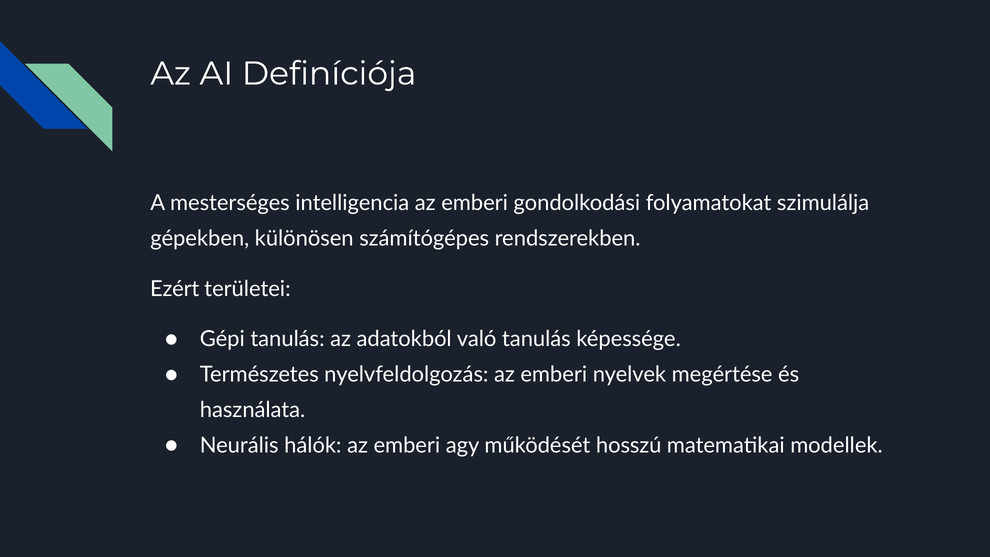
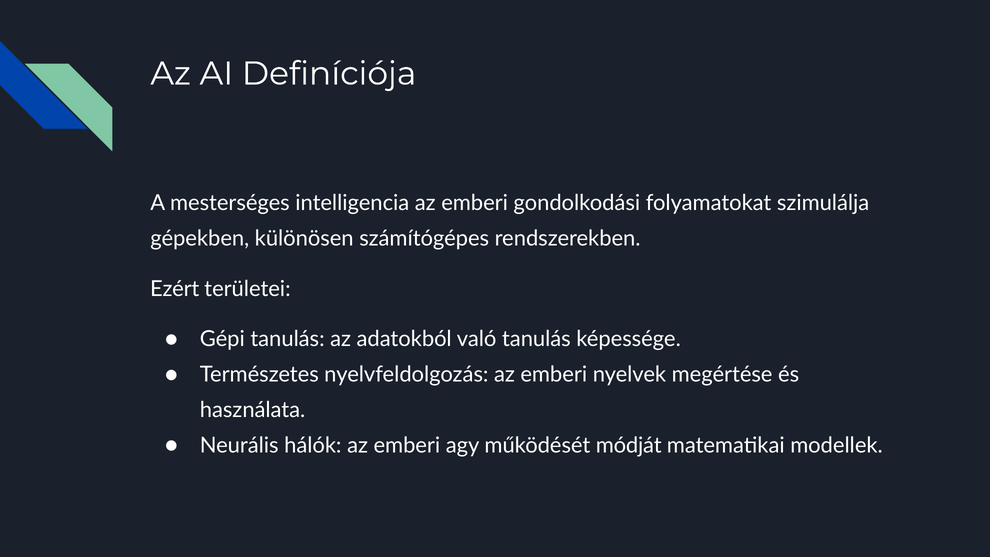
hosszú: hosszú -> módját
